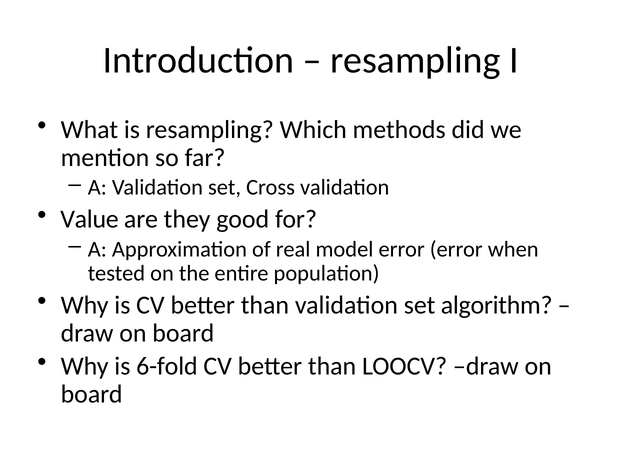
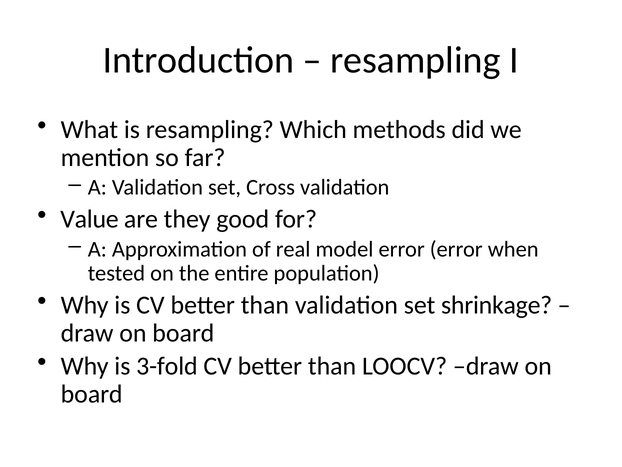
algorithm: algorithm -> shrinkage
6-fold: 6-fold -> 3-fold
